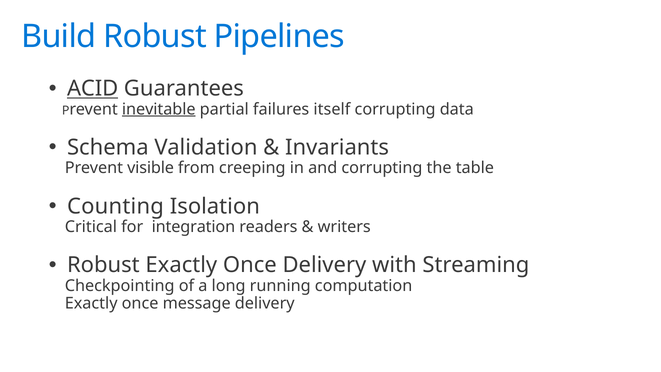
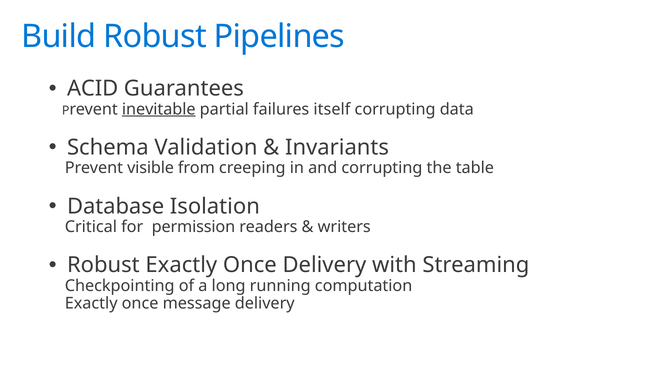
ACID underline: present -> none
Counting: Counting -> Database
integration: integration -> permission
